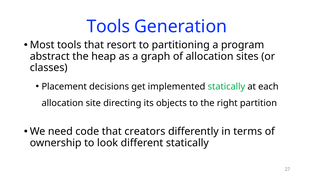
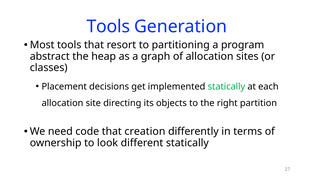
creators: creators -> creation
